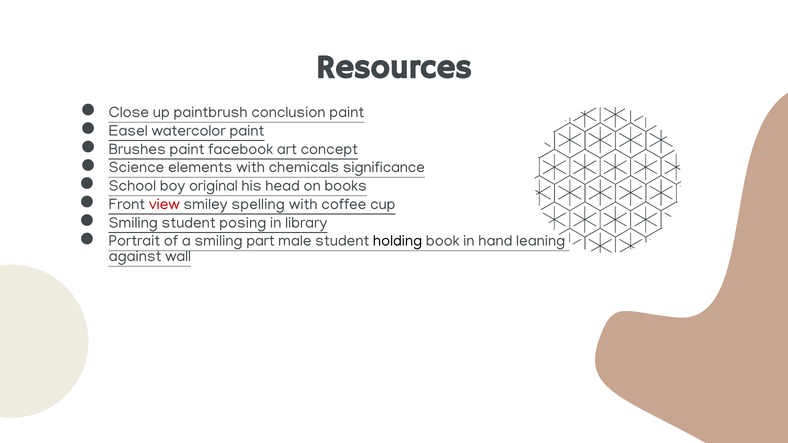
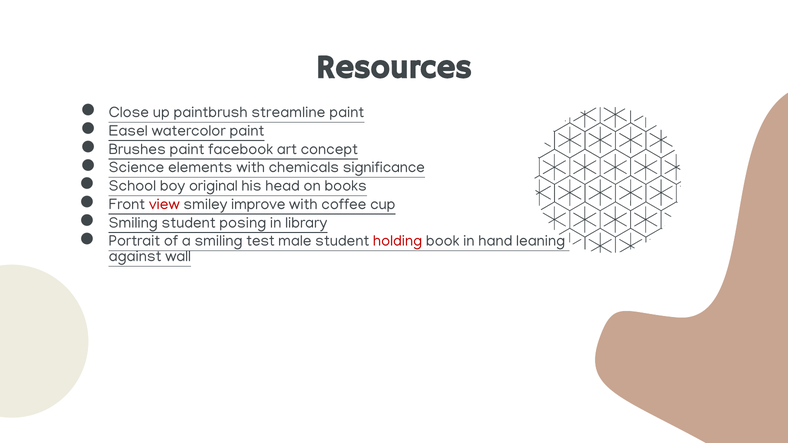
conclusion: conclusion -> streamline
spelling: spelling -> improve
part: part -> test
holding colour: black -> red
